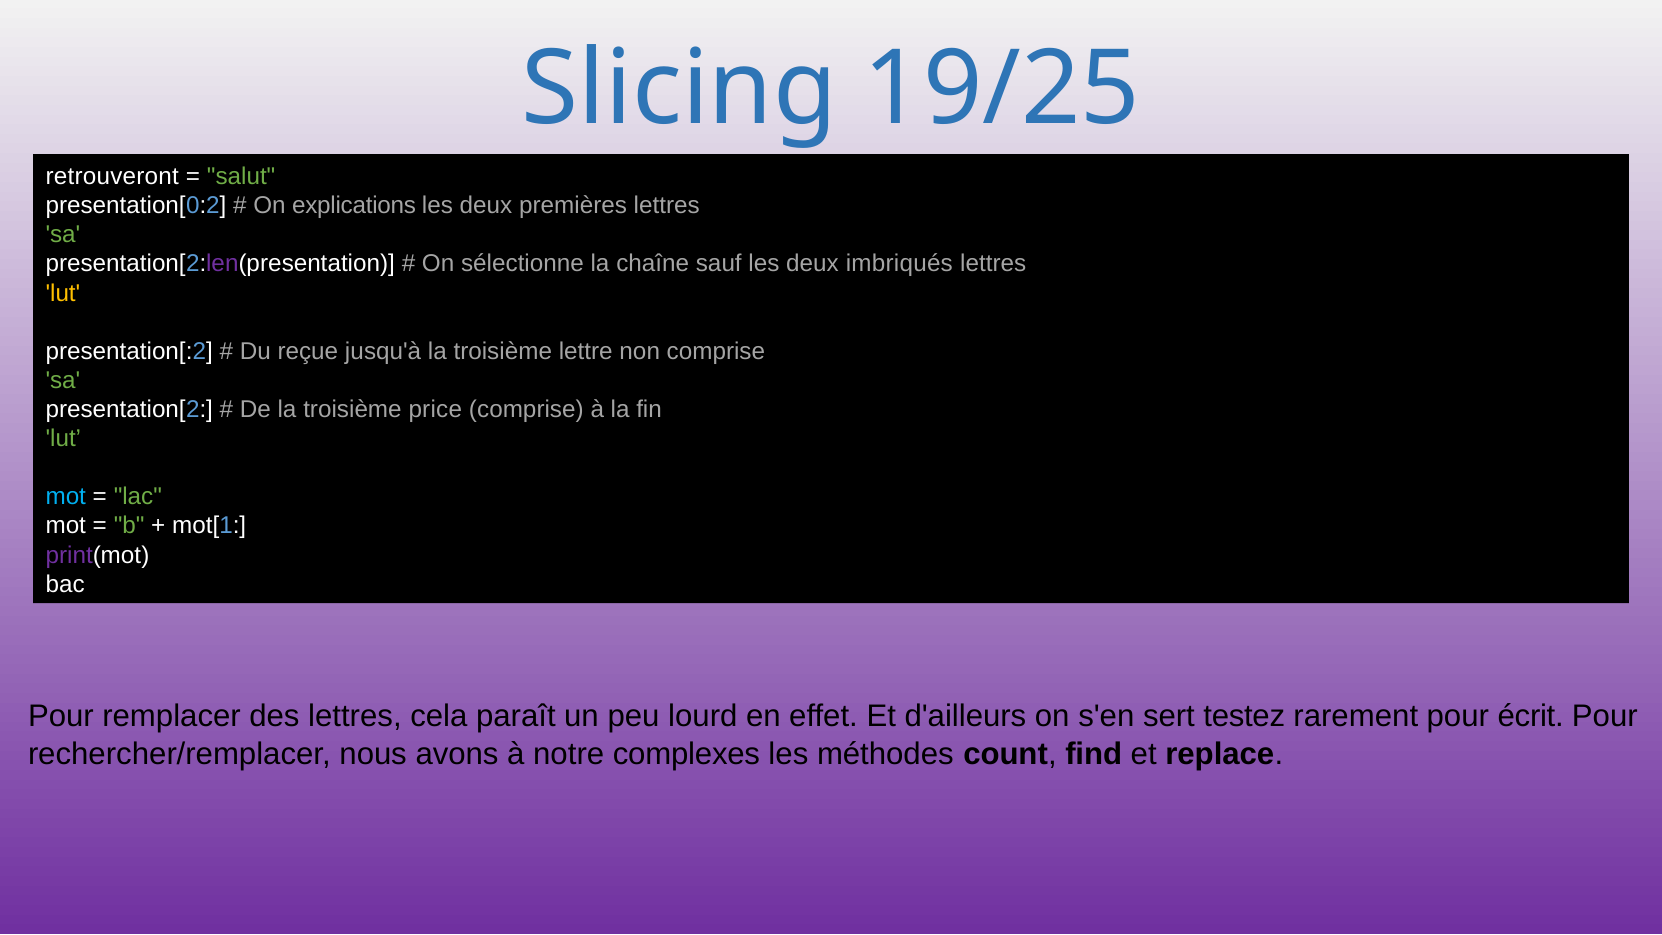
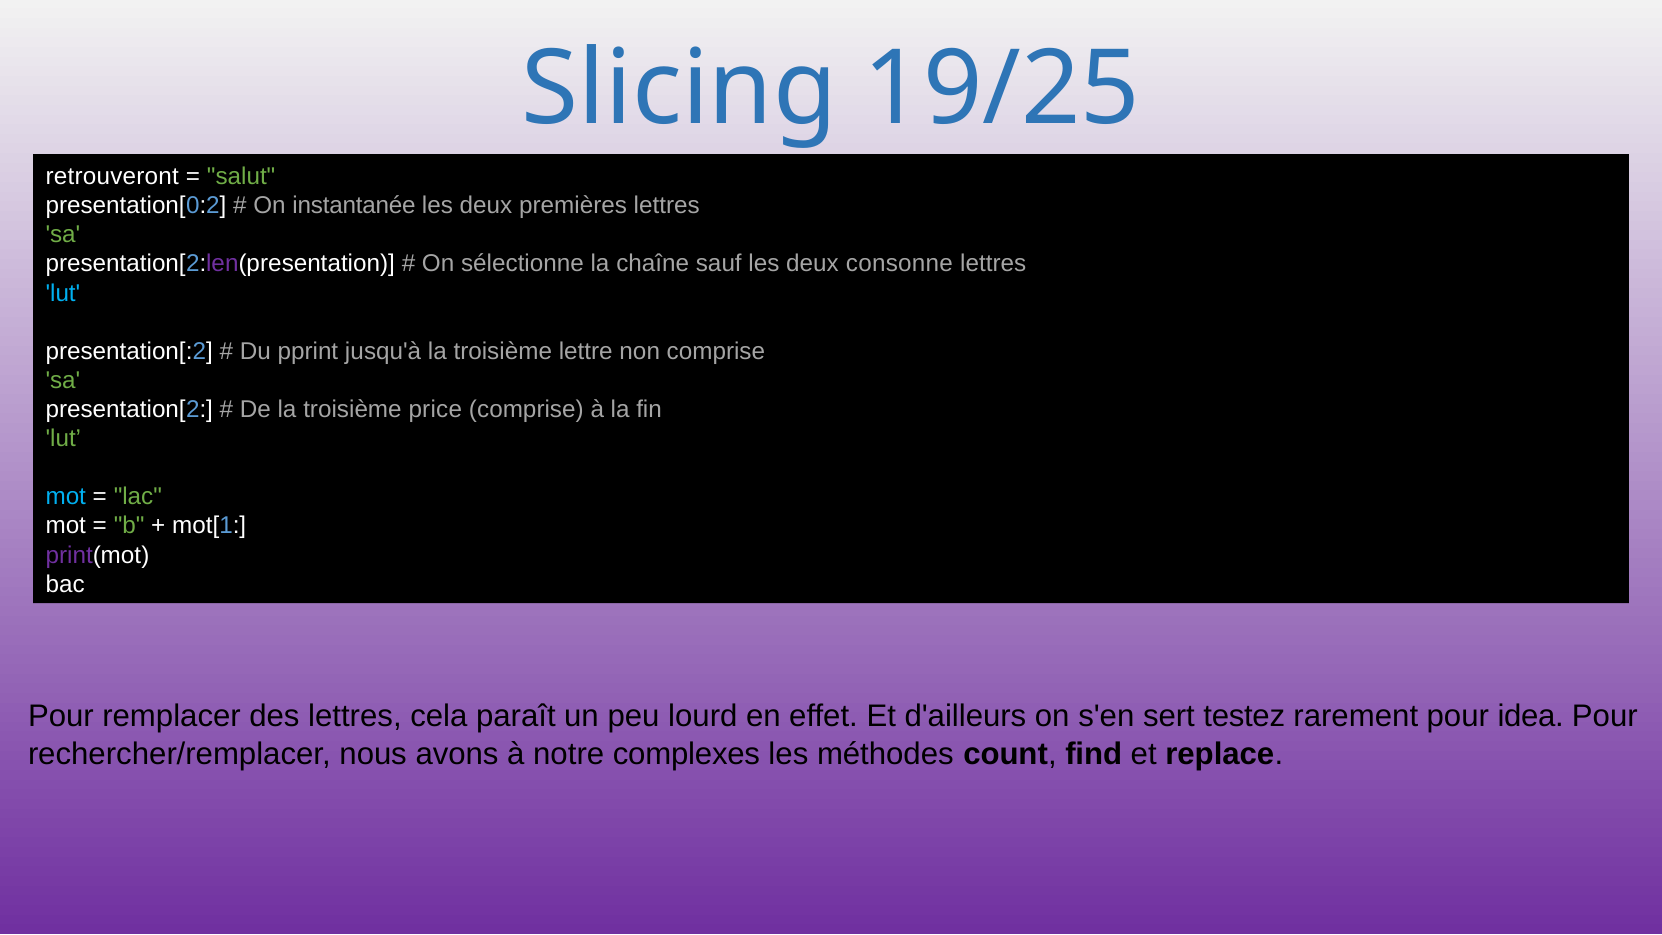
explications: explications -> instantanée
imbriqués: imbriqués -> consonne
lut at (63, 293) colour: yellow -> light blue
reçue: reçue -> pprint
écrit: écrit -> idea
